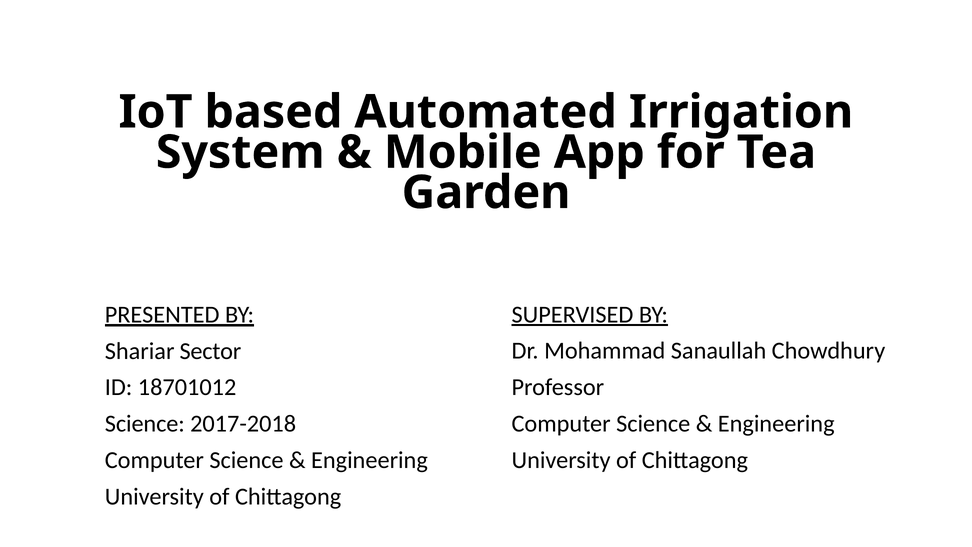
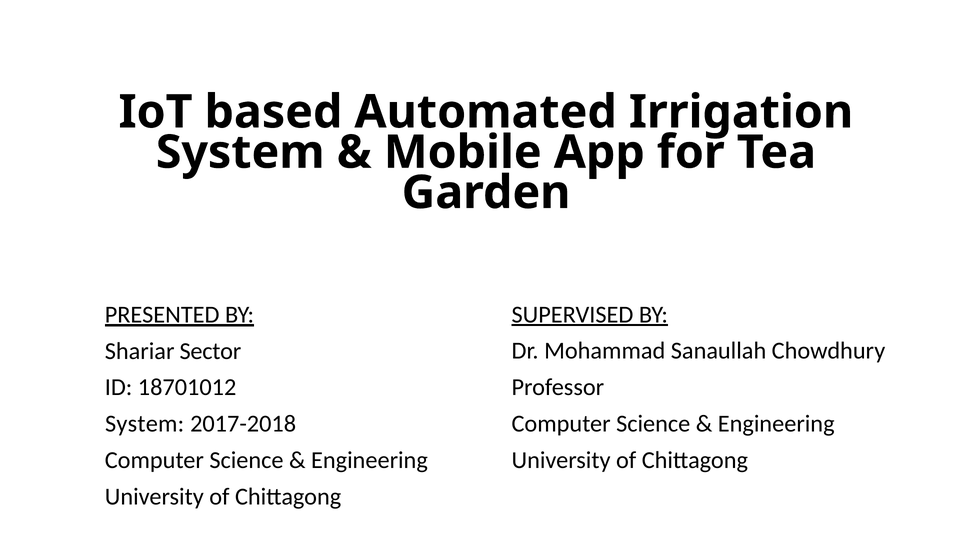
Science at (145, 424): Science -> System
